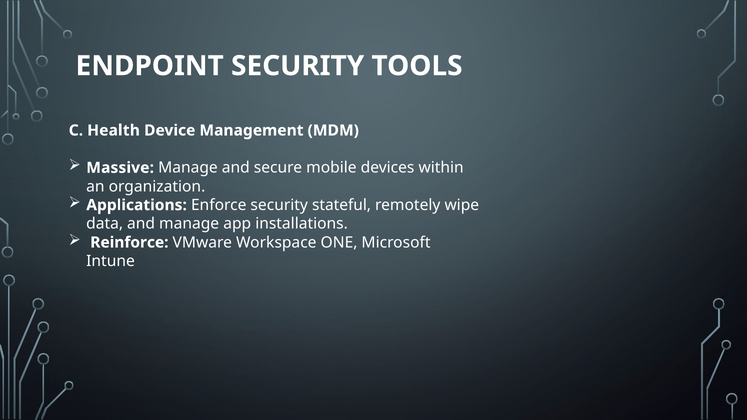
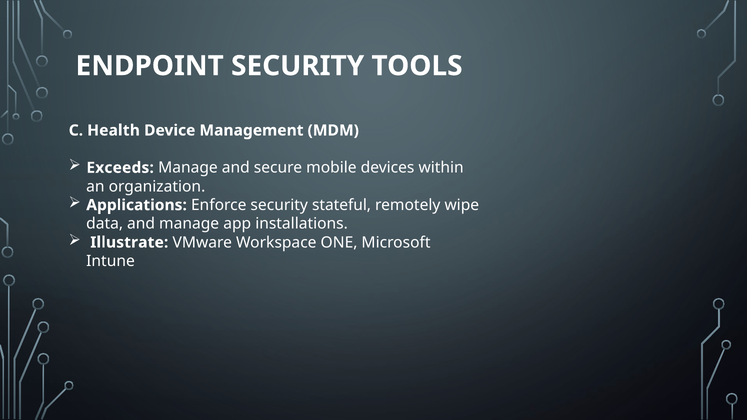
Massive: Massive -> Exceeds
Reinforce: Reinforce -> Illustrate
